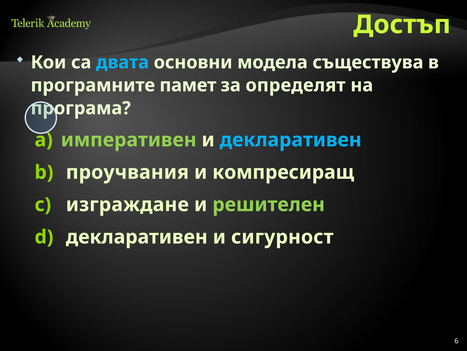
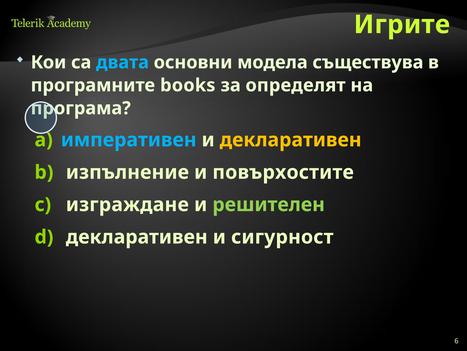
Достъп: Достъп -> Игрите
памет: памет -> books
императивен colour: light green -> light blue
декларативен at (291, 140) colour: light blue -> yellow
проучвания: проучвания -> изпълнение
компресиращ: компресиращ -> повърхостите
